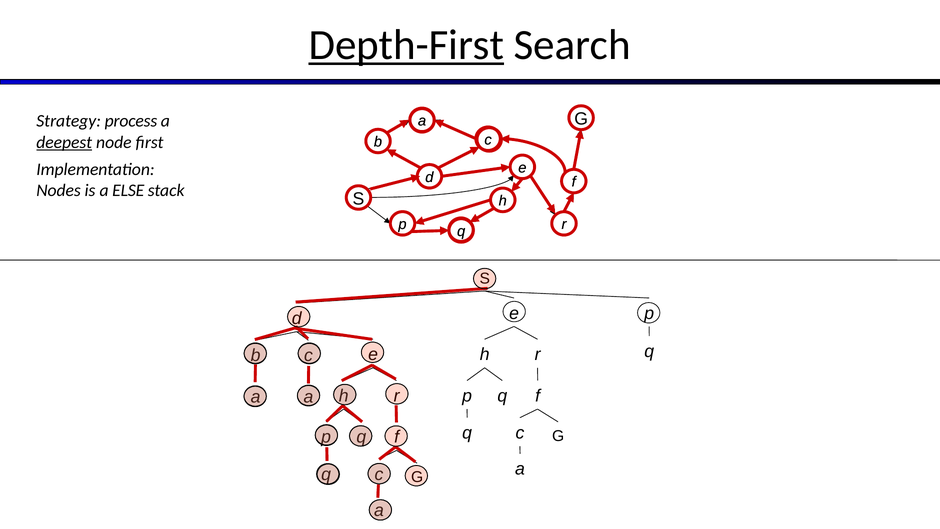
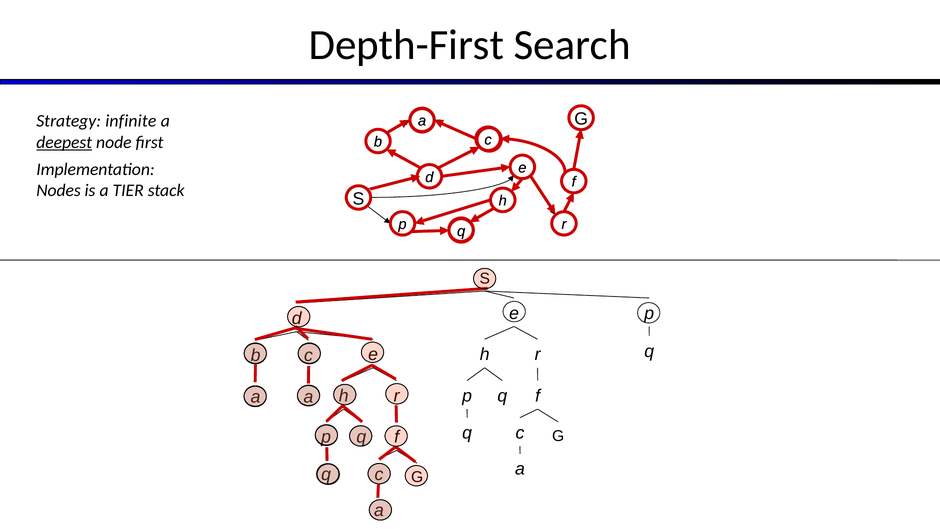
Depth-First underline: present -> none
process: process -> infinite
ELSE: ELSE -> TIER
